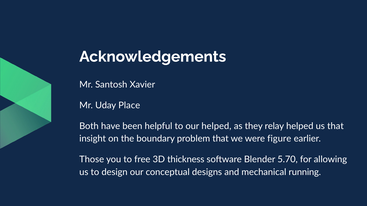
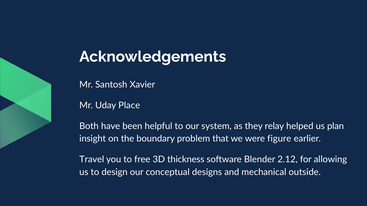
our helped: helped -> system
us that: that -> plan
Those: Those -> Travel
5.70: 5.70 -> 2.12
running: running -> outside
